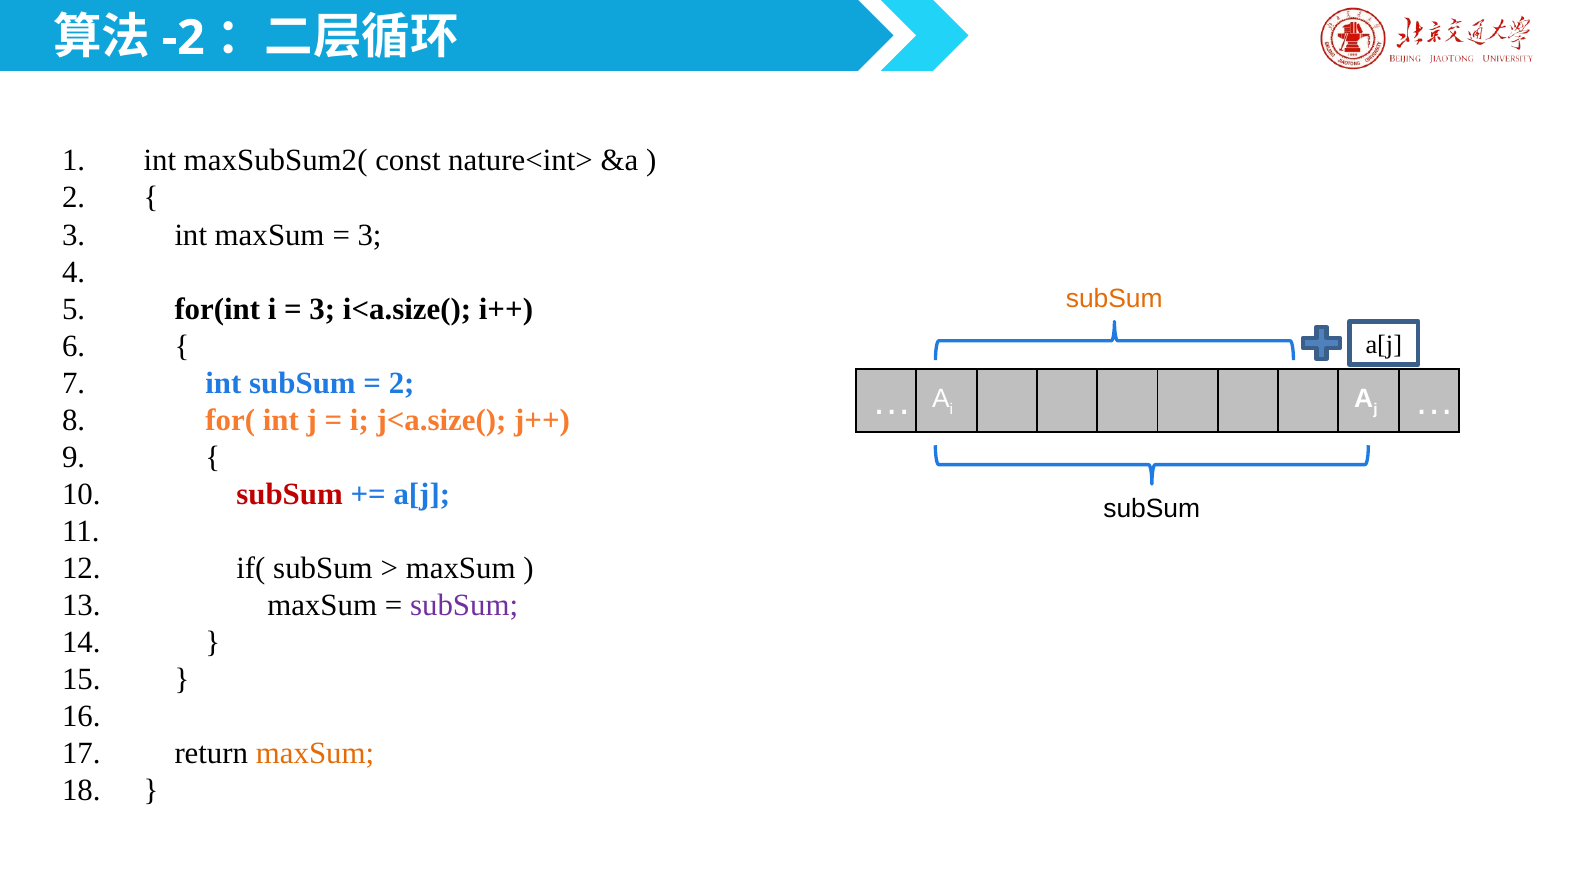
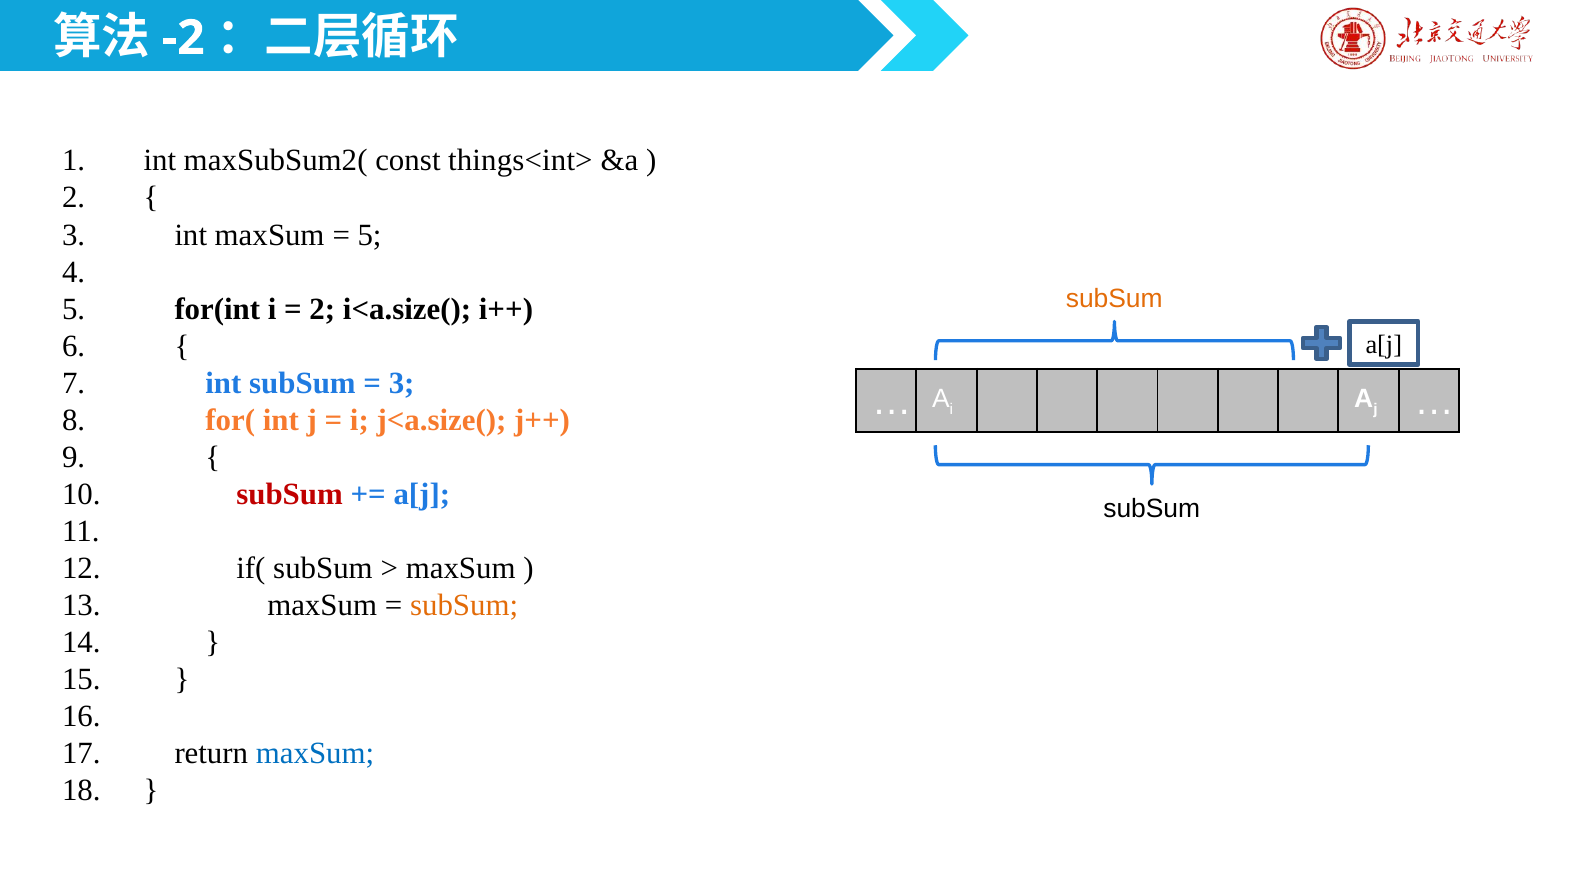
nature<int>: nature<int> -> things<int>
3 at (370, 235): 3 -> 5
3 at (322, 309): 3 -> 2
2 at (402, 383): 2 -> 3
subSum at (464, 605) colour: purple -> orange
maxSum at (315, 753) colour: orange -> blue
